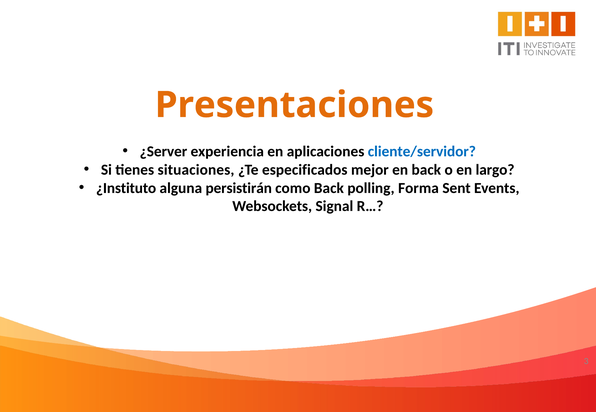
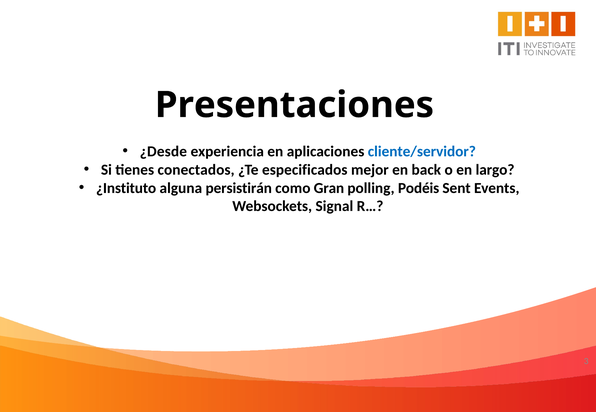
Presentaciones colour: orange -> black
¿Server: ¿Server -> ¿Desde
situaciones: situaciones -> conectados
como Back: Back -> Gran
Forma: Forma -> Podéis
